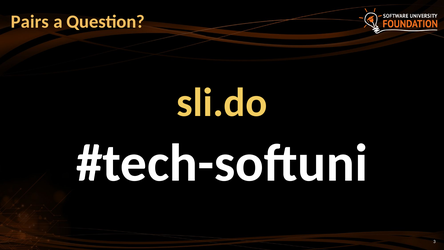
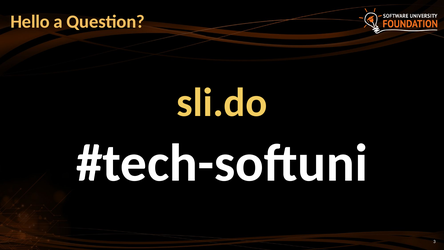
Pairs: Pairs -> Hello
